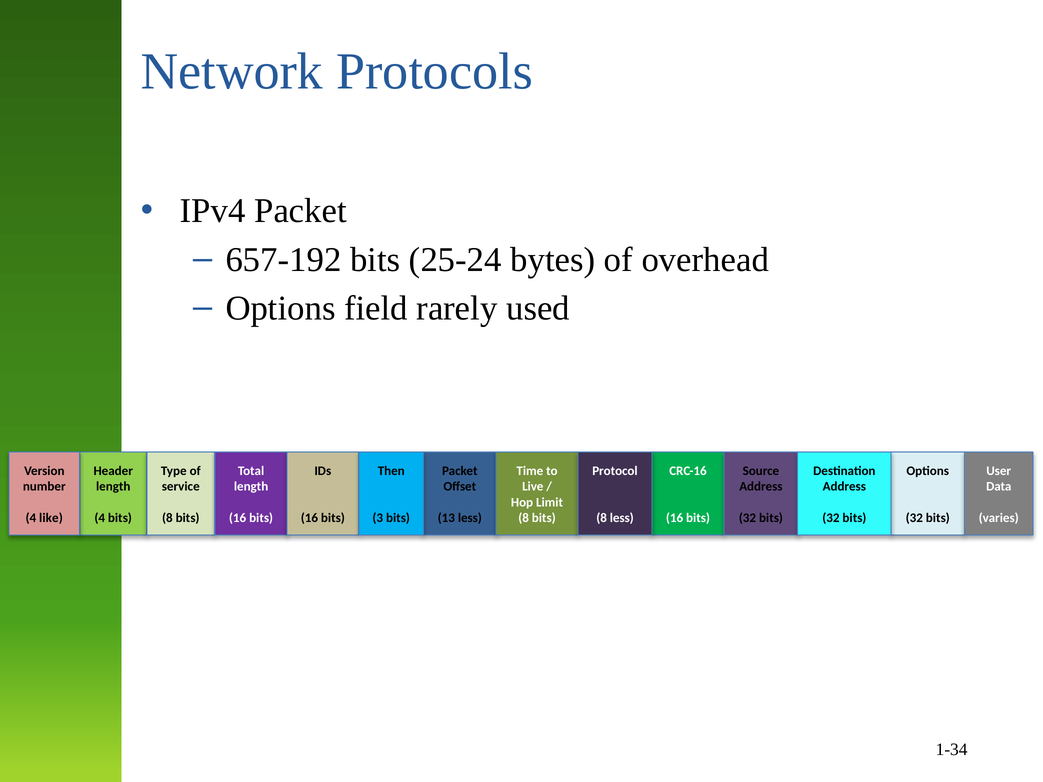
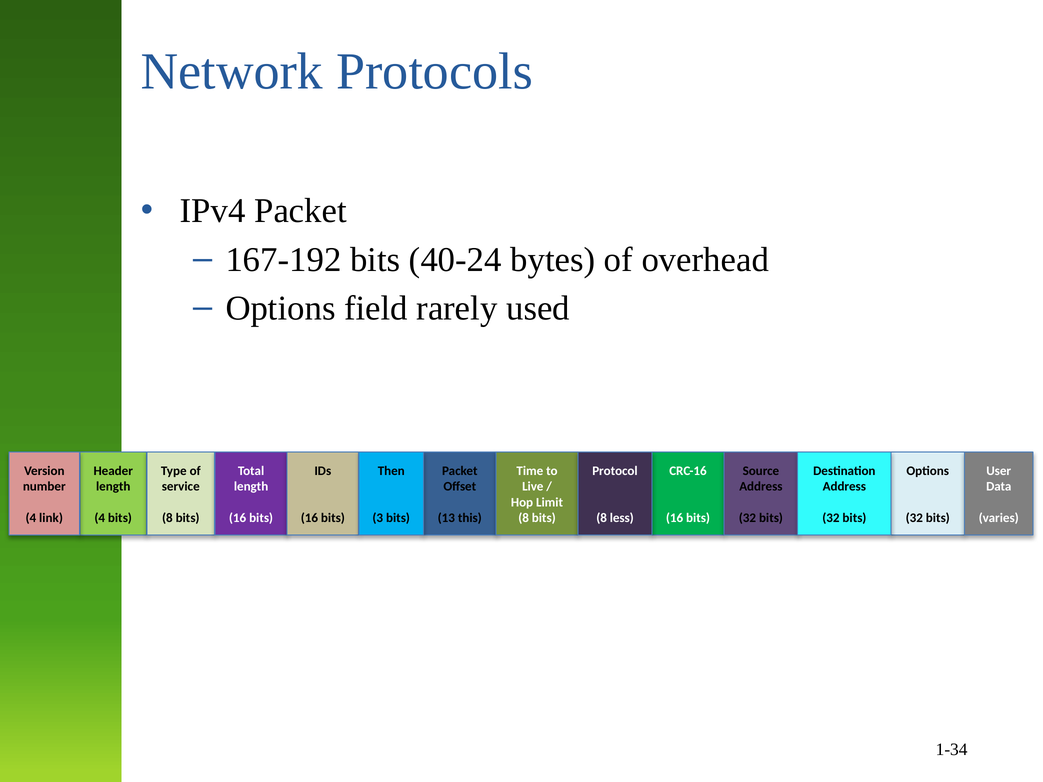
657-192: 657-192 -> 167-192
25-24: 25-24 -> 40-24
like: like -> link
13 less: less -> this
